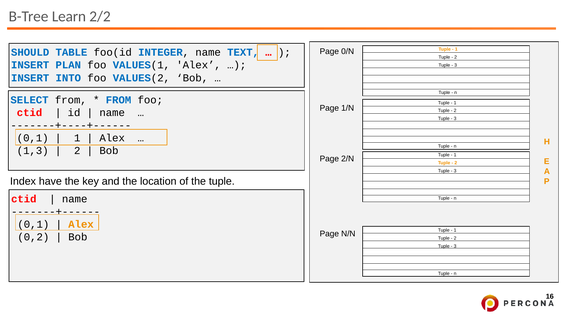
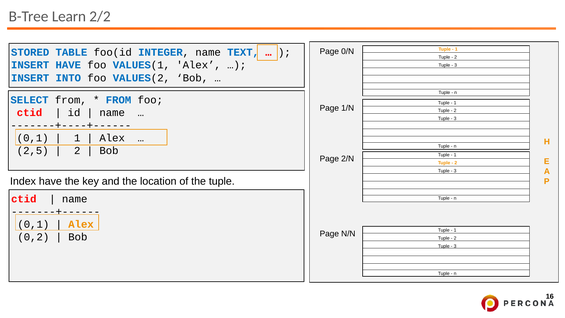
SHOULD: SHOULD -> STORED
INSERT PLAN: PLAN -> HAVE
1,3: 1,3 -> 2,5
